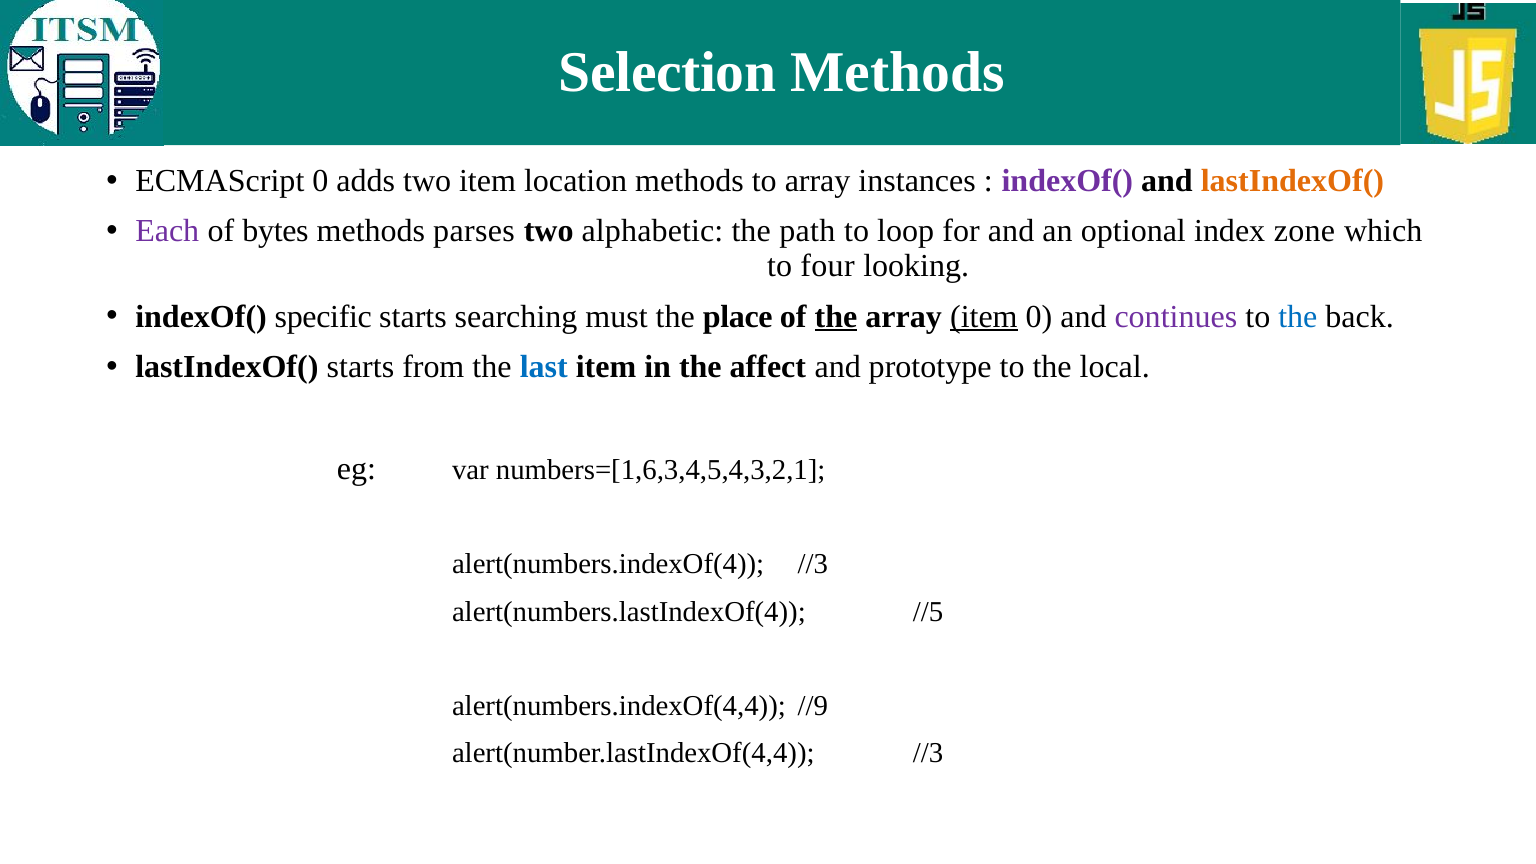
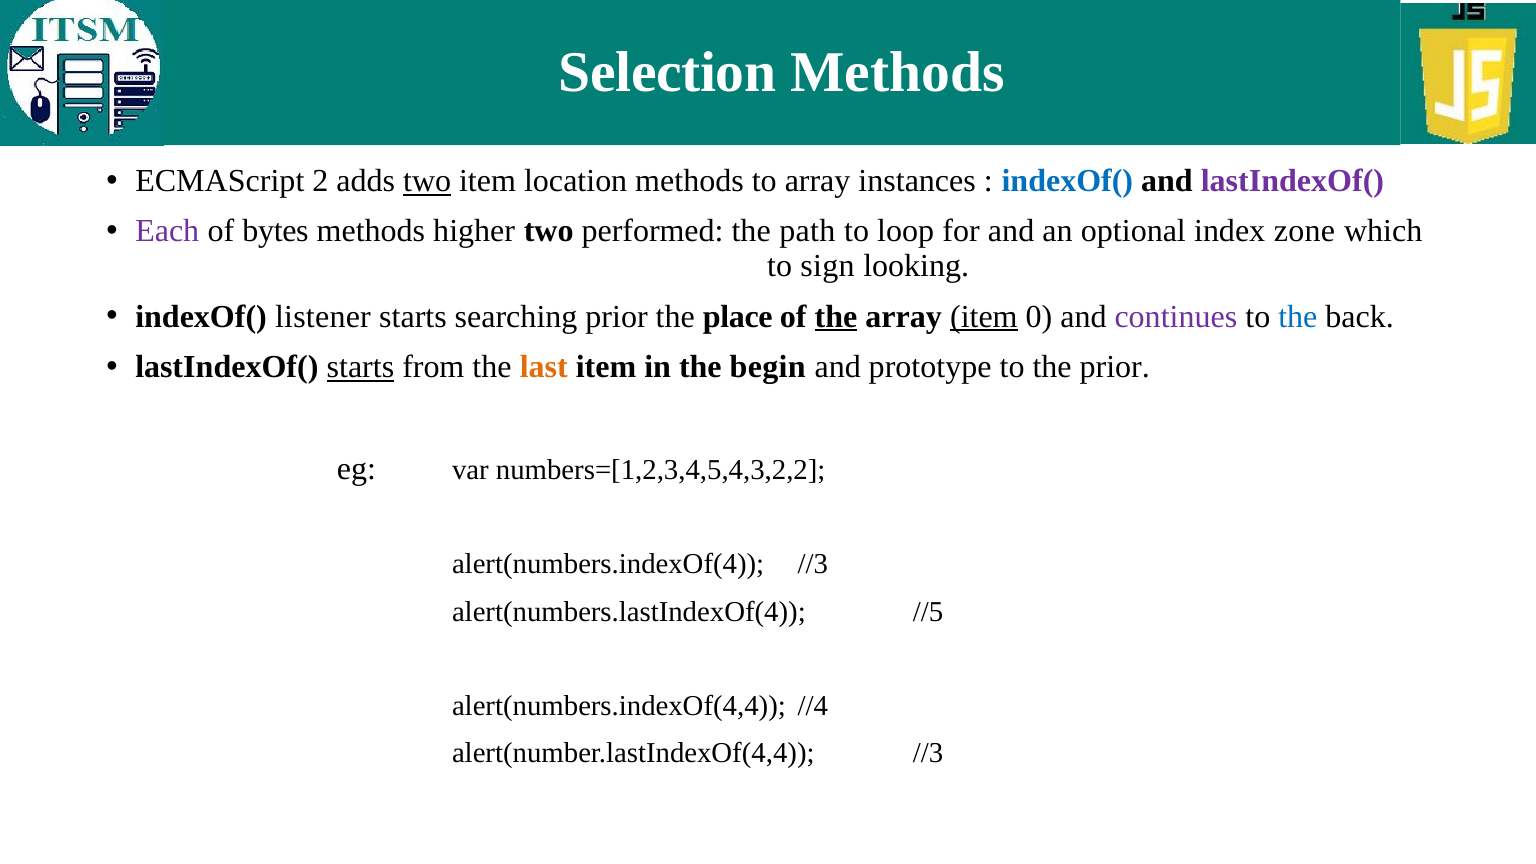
ECMAScript 0: 0 -> 2
two at (427, 181) underline: none -> present
indexOf( at (1067, 181) colour: purple -> blue
lastIndexOf( at (1292, 181) colour: orange -> purple
parses: parses -> higher
alphabetic: alphabetic -> performed
four: four -> sign
specific: specific -> listener
searching must: must -> prior
starts at (360, 367) underline: none -> present
last colour: blue -> orange
affect: affect -> begin
the local: local -> prior
numbers=[1,6,3,4,5,4,3,2,1: numbers=[1,6,3,4,5,4,3,2,1 -> numbers=[1,2,3,4,5,4,3,2,2
//9: //9 -> //4
